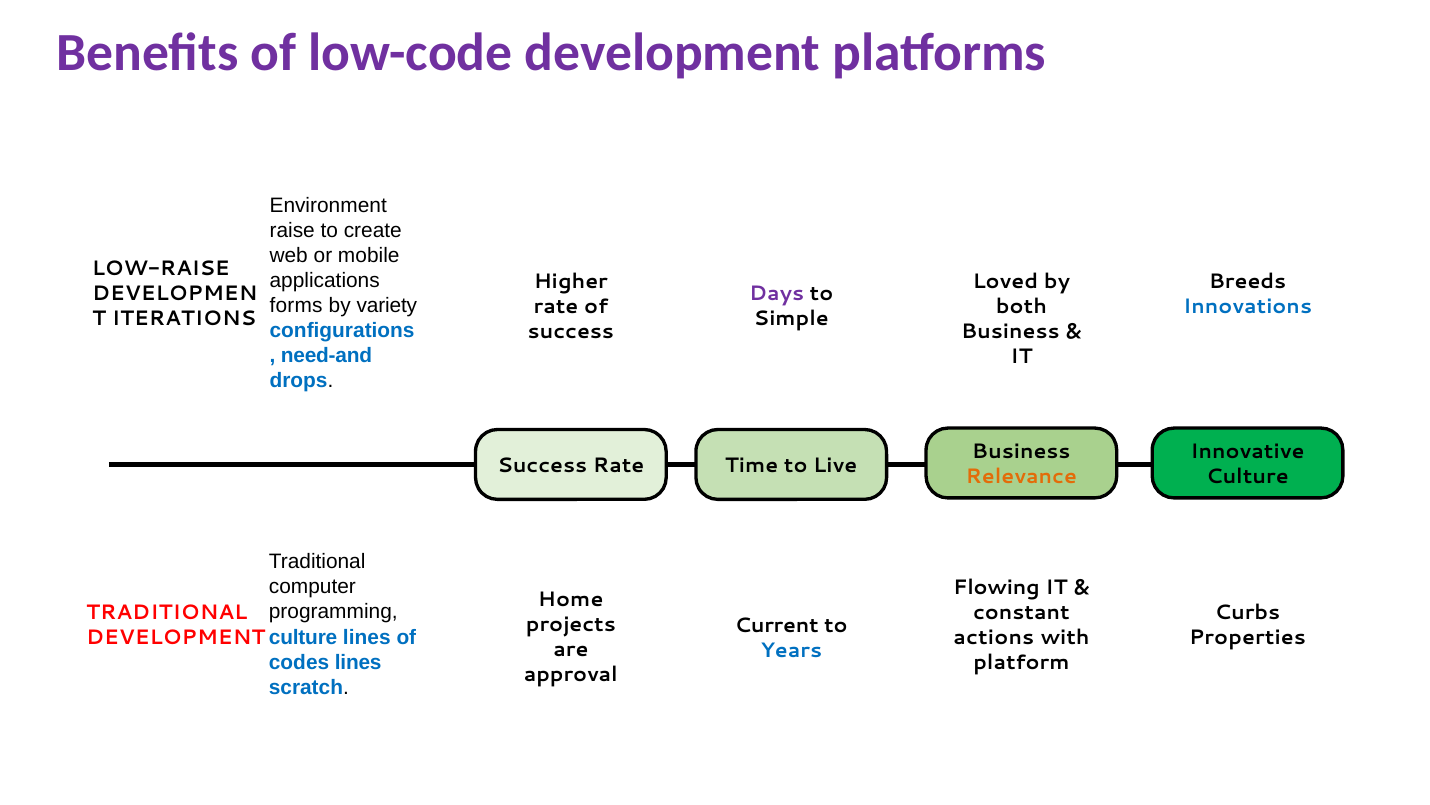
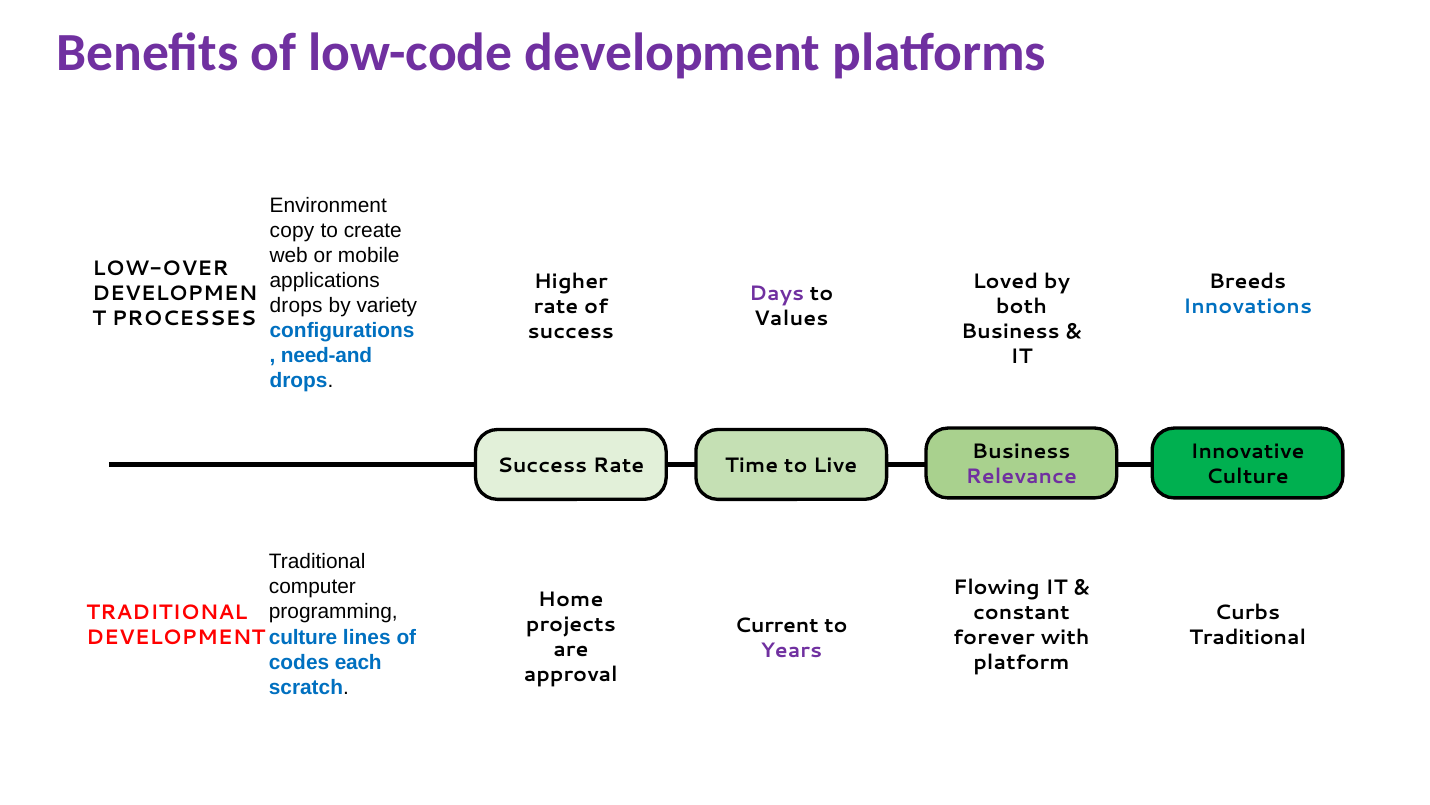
raise: raise -> copy
LOW-RAISE: LOW-RAISE -> LOW-OVER
forms at (296, 305): forms -> drops
ITERATIONS: ITERATIONS -> PROCESSES
Simple: Simple -> Values
Relevance colour: orange -> purple
actions: actions -> forever
Properties at (1247, 637): Properties -> Traditional
Years colour: blue -> purple
codes lines: lines -> each
